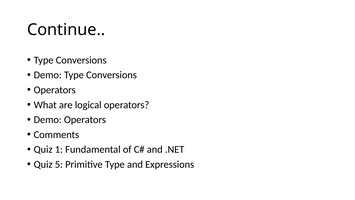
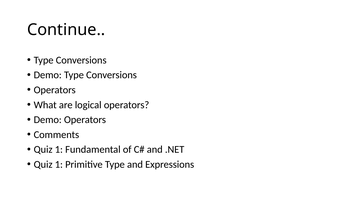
5 at (59, 164): 5 -> 1
